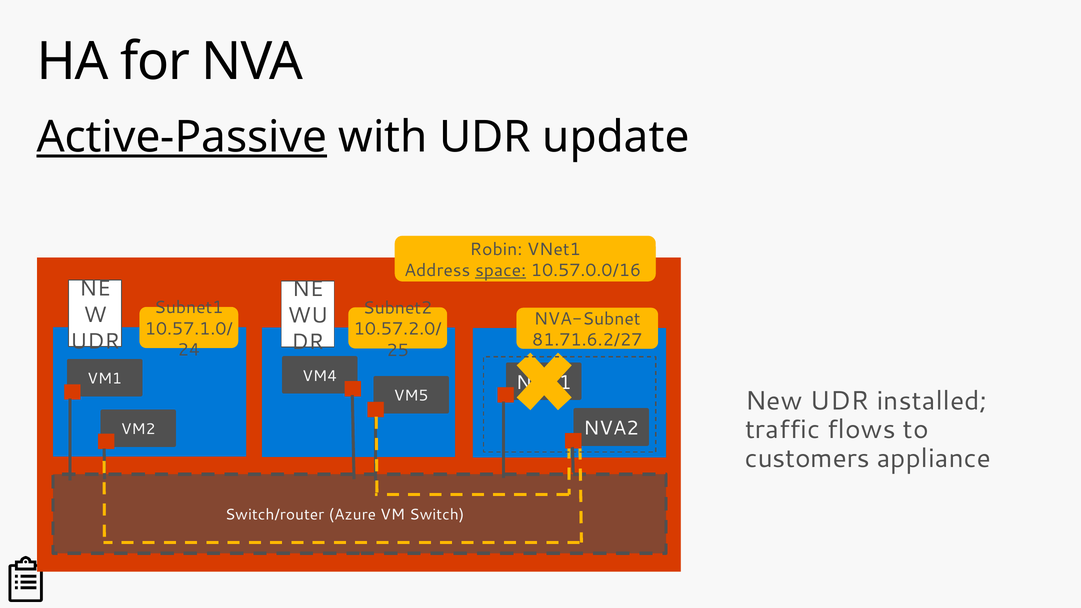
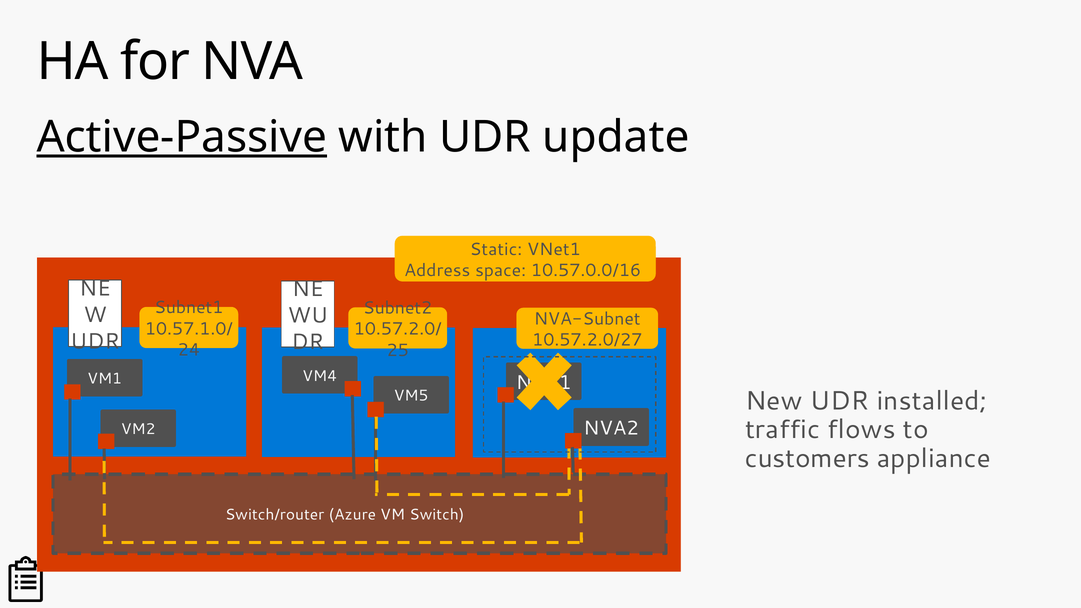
Robin: Robin -> Static
space underline: present -> none
81.71.6.2/27: 81.71.6.2/27 -> 10.57.2.0/27
